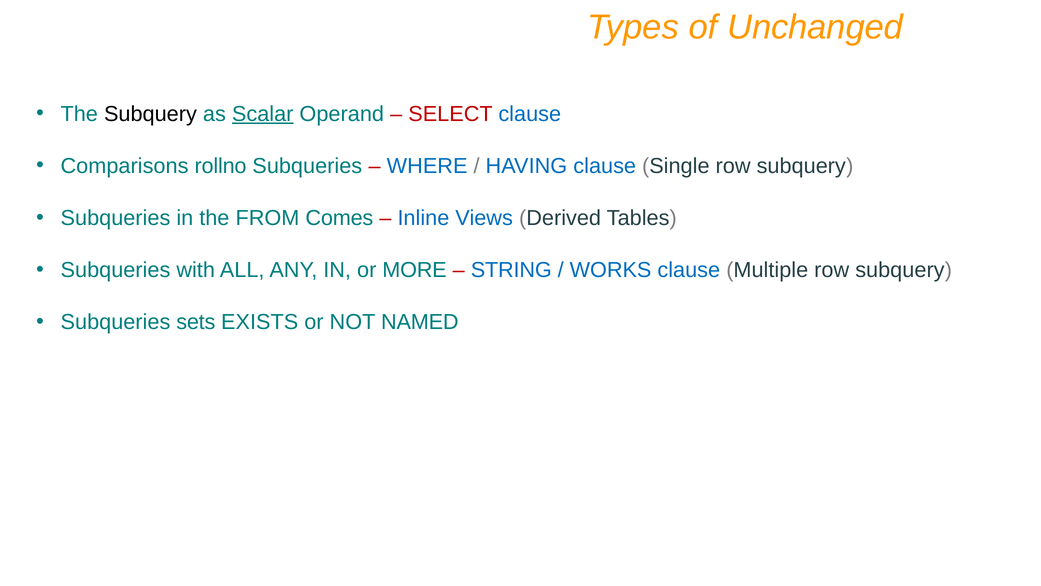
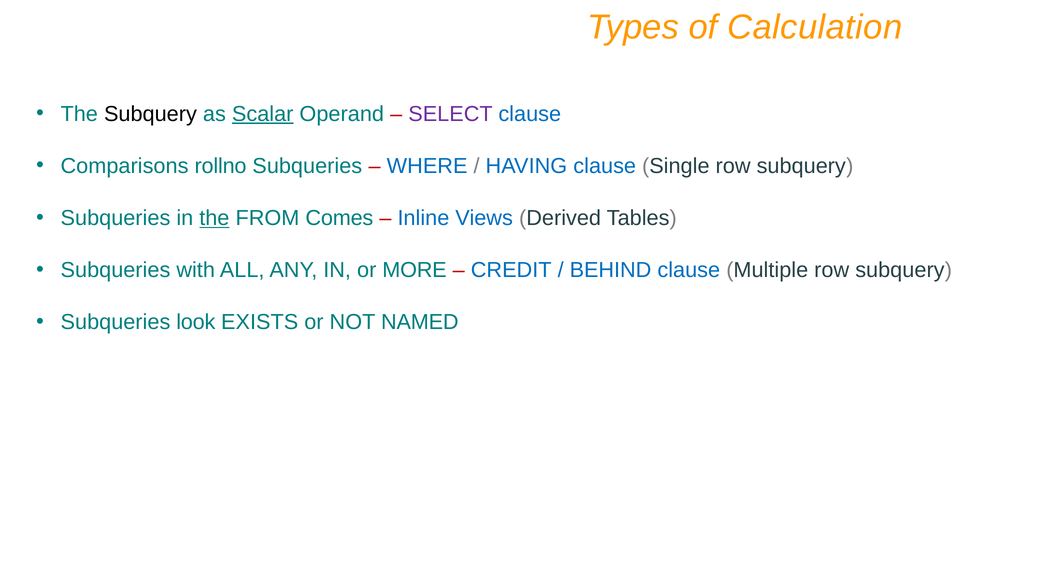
Unchanged: Unchanged -> Calculation
SELECT colour: red -> purple
the at (214, 218) underline: none -> present
STRING: STRING -> CREDIT
WORKS: WORKS -> BEHIND
sets: sets -> look
